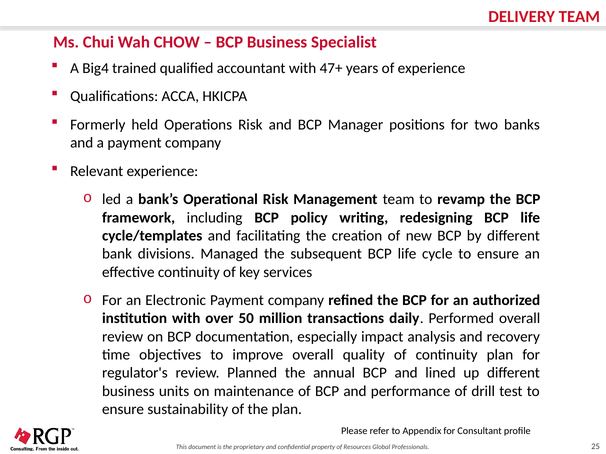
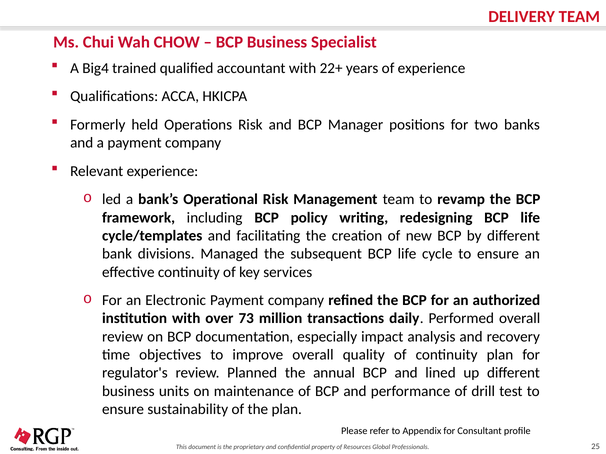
47+: 47+ -> 22+
50: 50 -> 73
